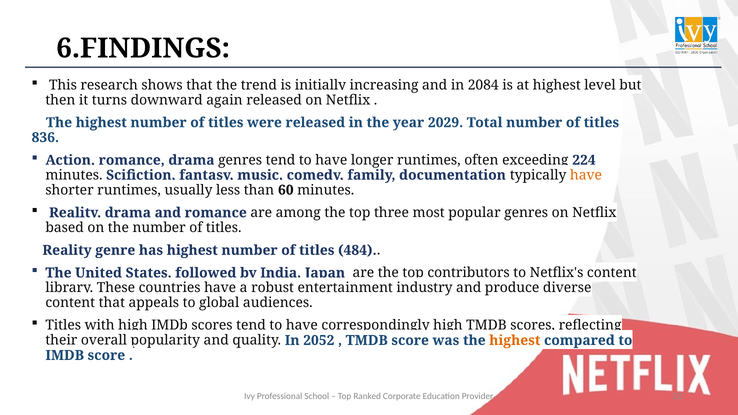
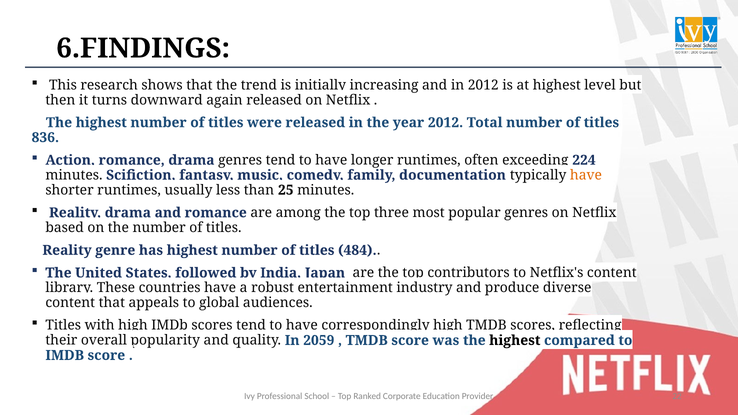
in 2084: 2084 -> 2012
year 2029: 2029 -> 2012
60: 60 -> 25
2052: 2052 -> 2059
highest at (515, 340) colour: orange -> black
